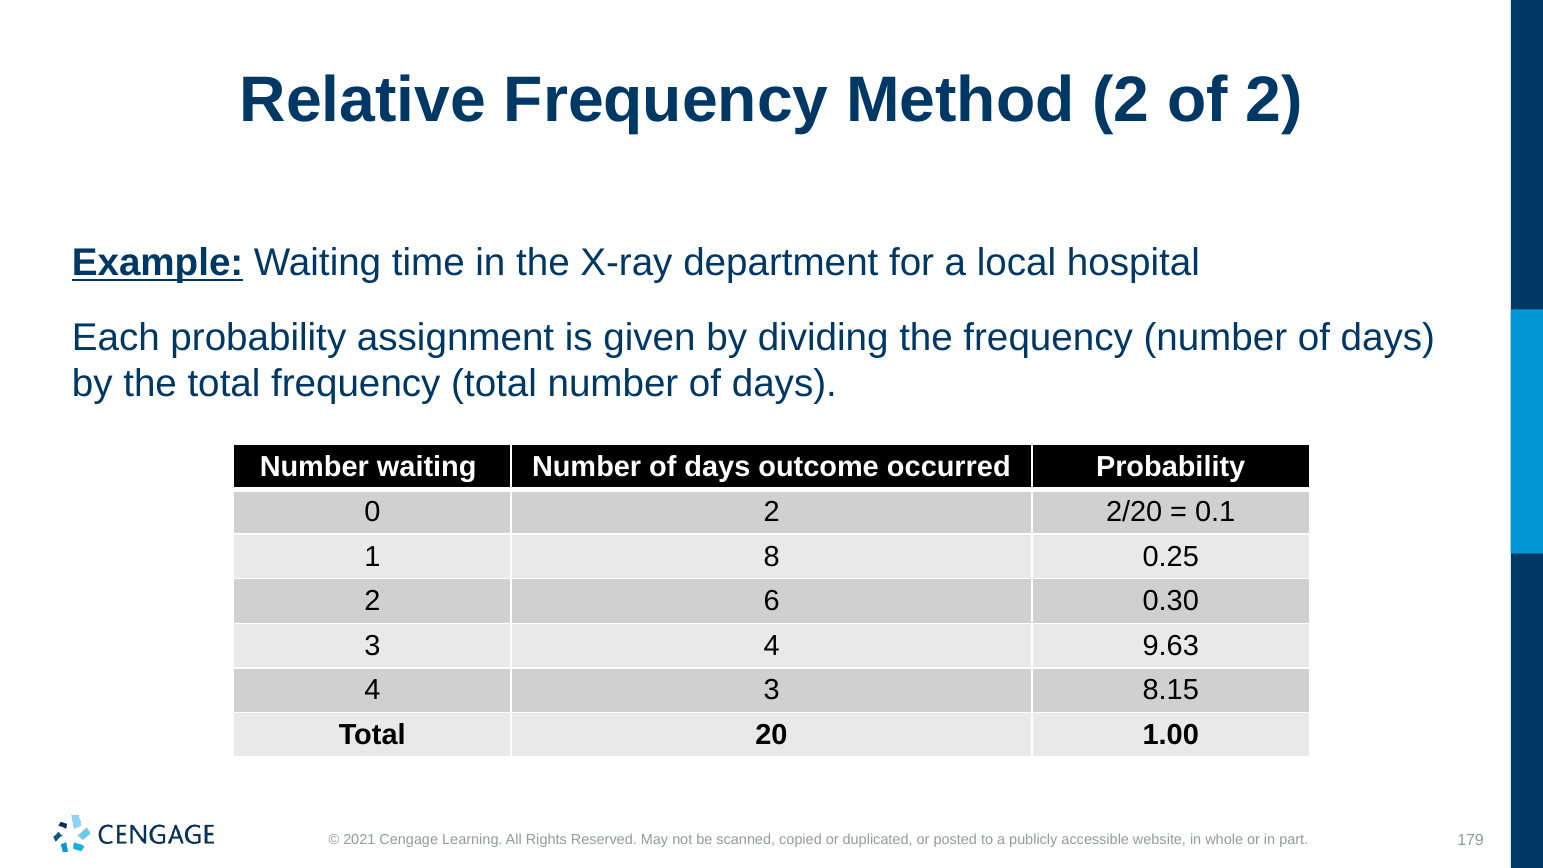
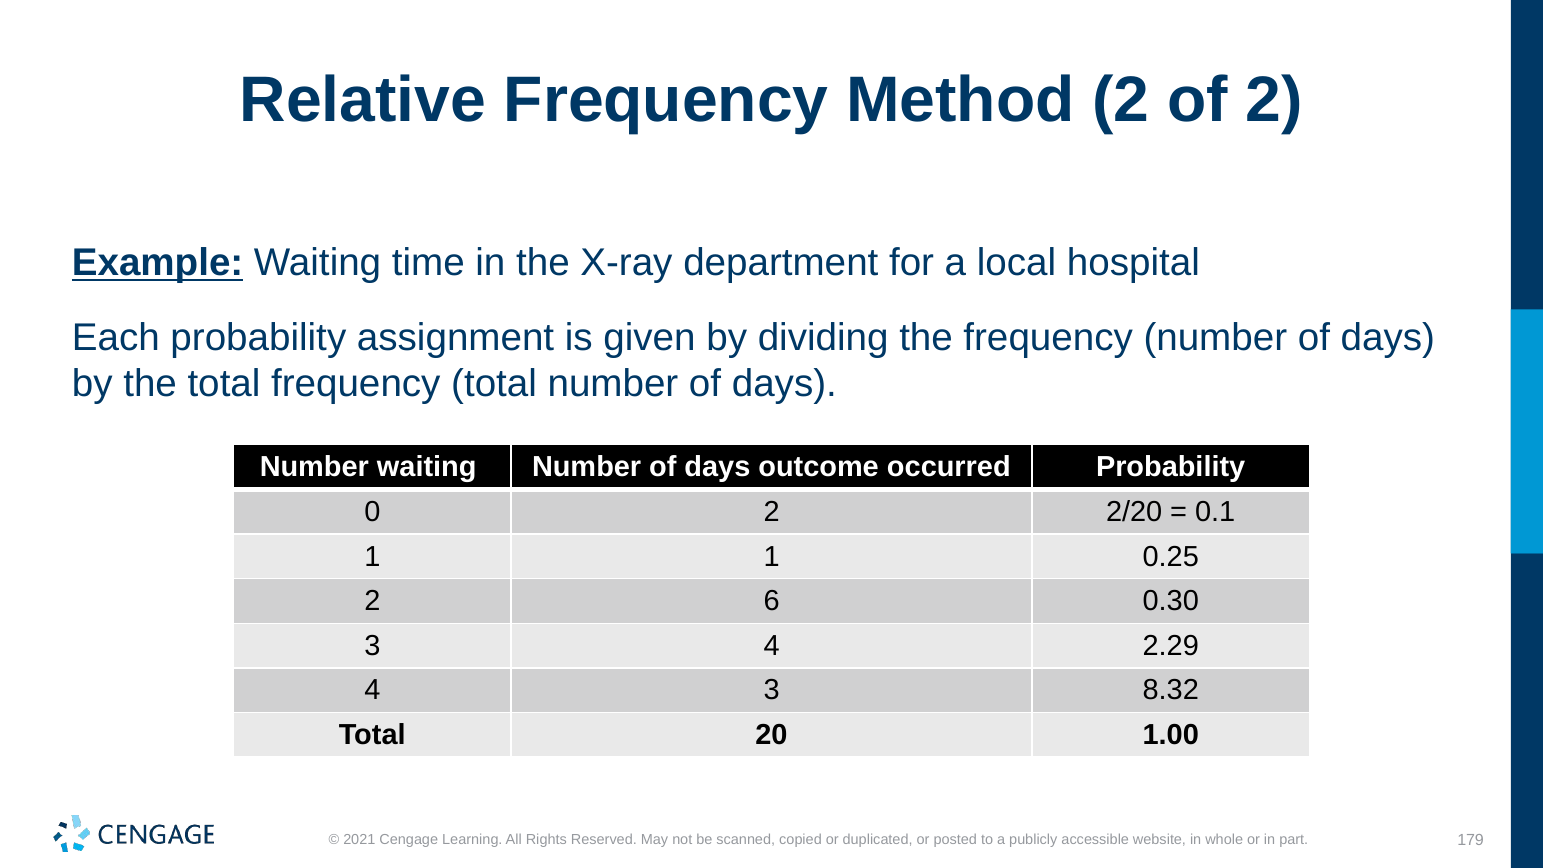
1 8: 8 -> 1
9.63: 9.63 -> 2.29
8.15: 8.15 -> 8.32
